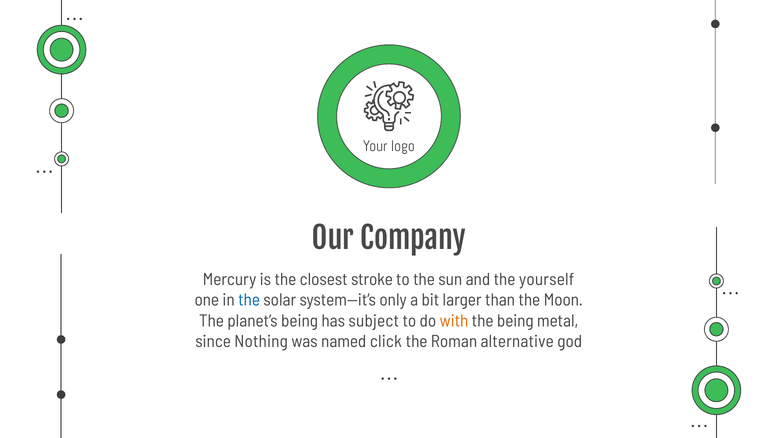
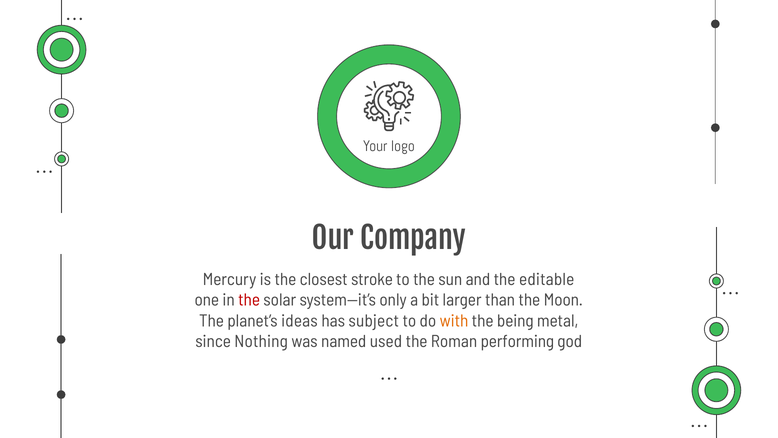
yourself: yourself -> editable
the at (249, 300) colour: blue -> red
planet’s being: being -> ideas
click: click -> used
alternative: alternative -> performing
